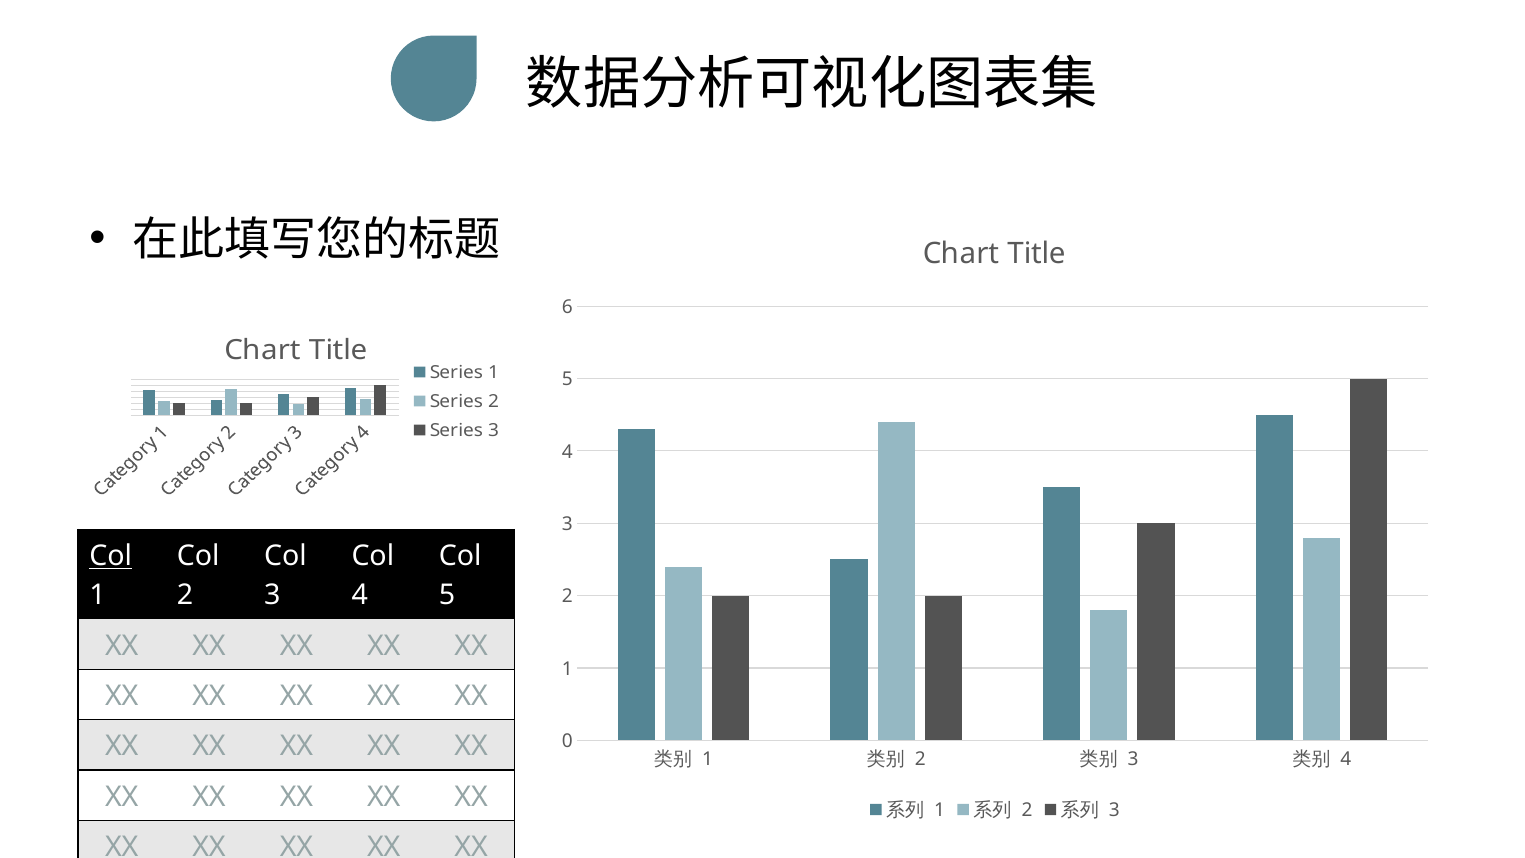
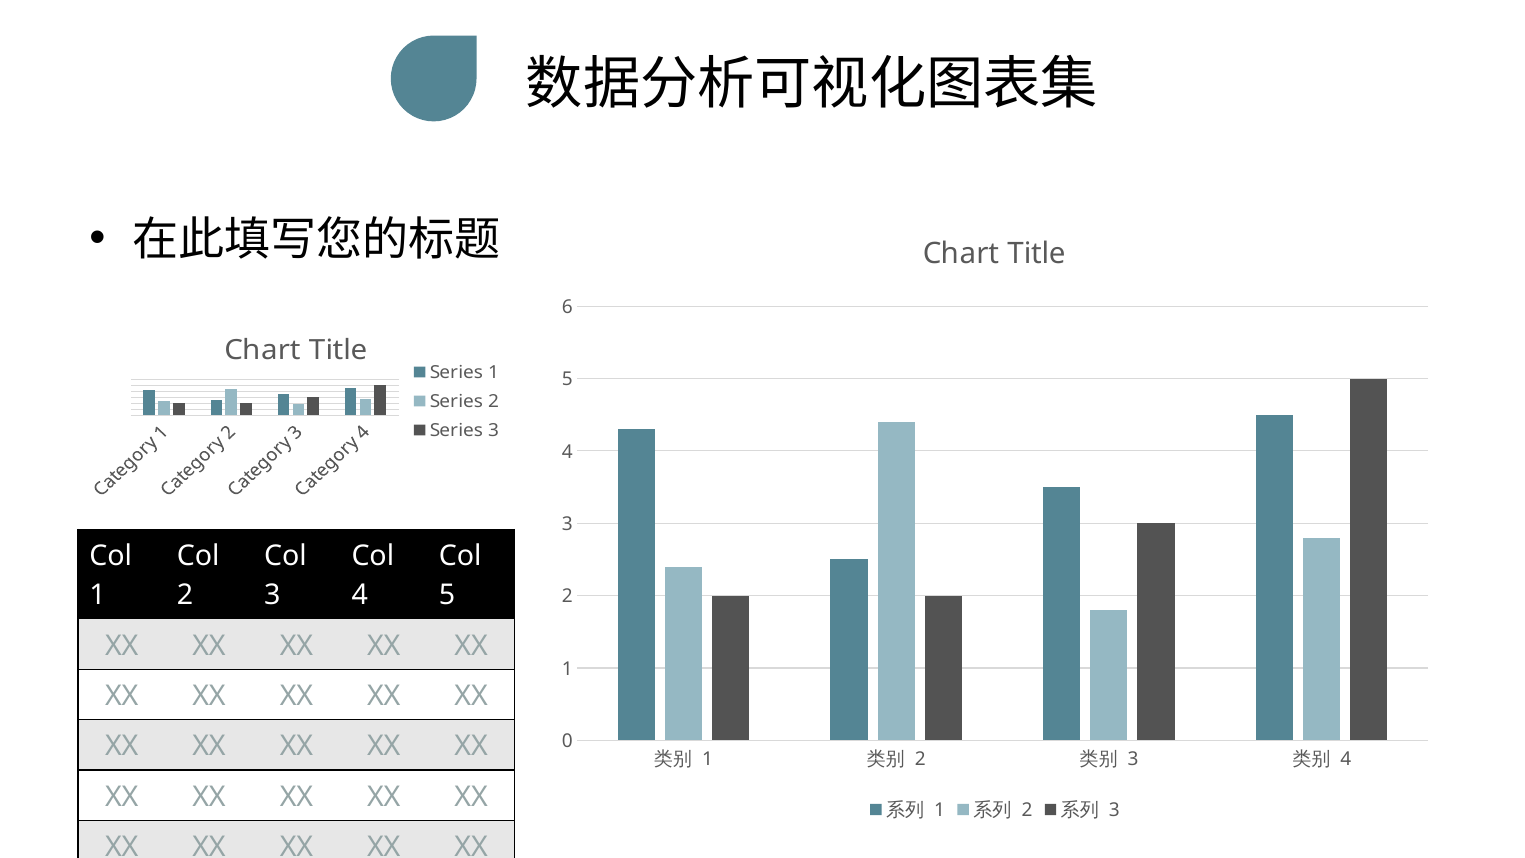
Col at (111, 556) underline: present -> none
